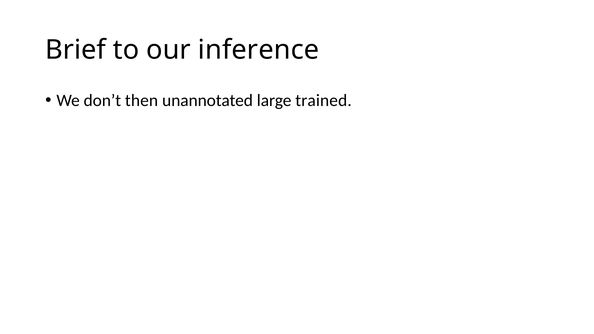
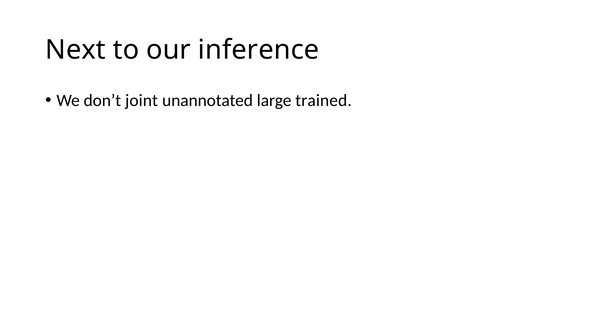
Brief: Brief -> Next
then: then -> joint
